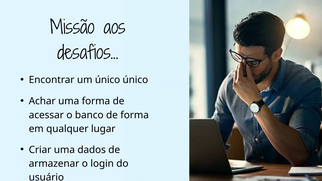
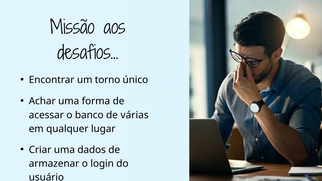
um único: único -> torno
de forma: forma -> várias
